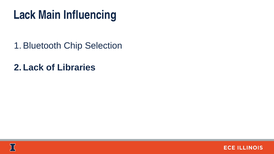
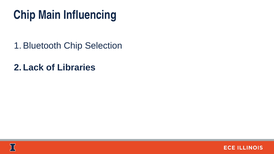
Lack at (25, 15): Lack -> Chip
